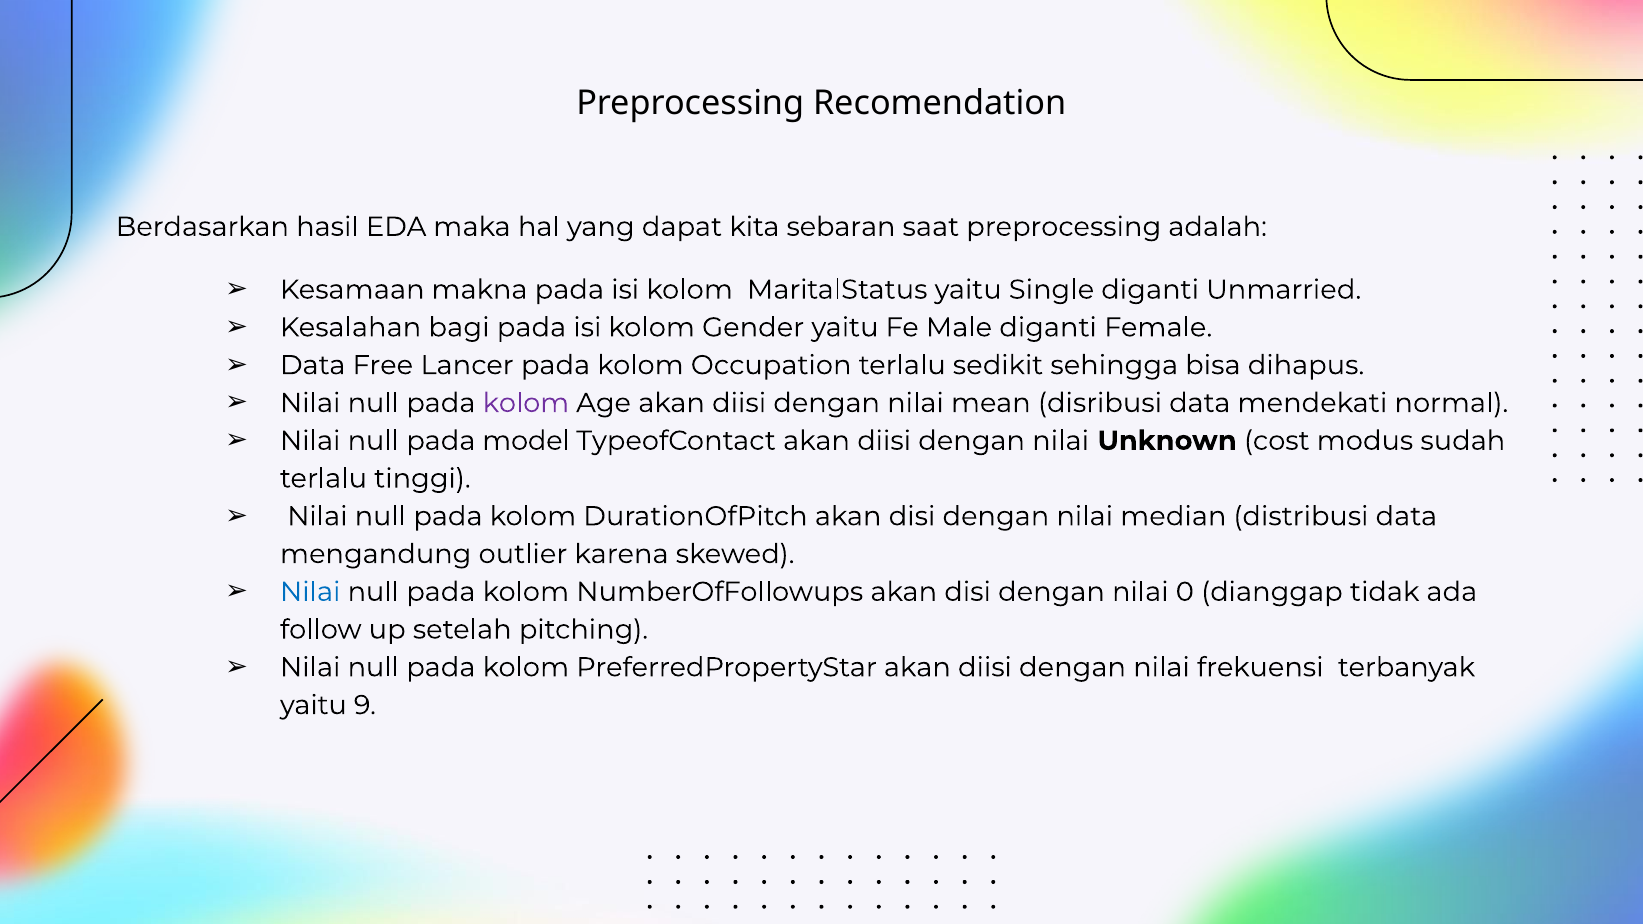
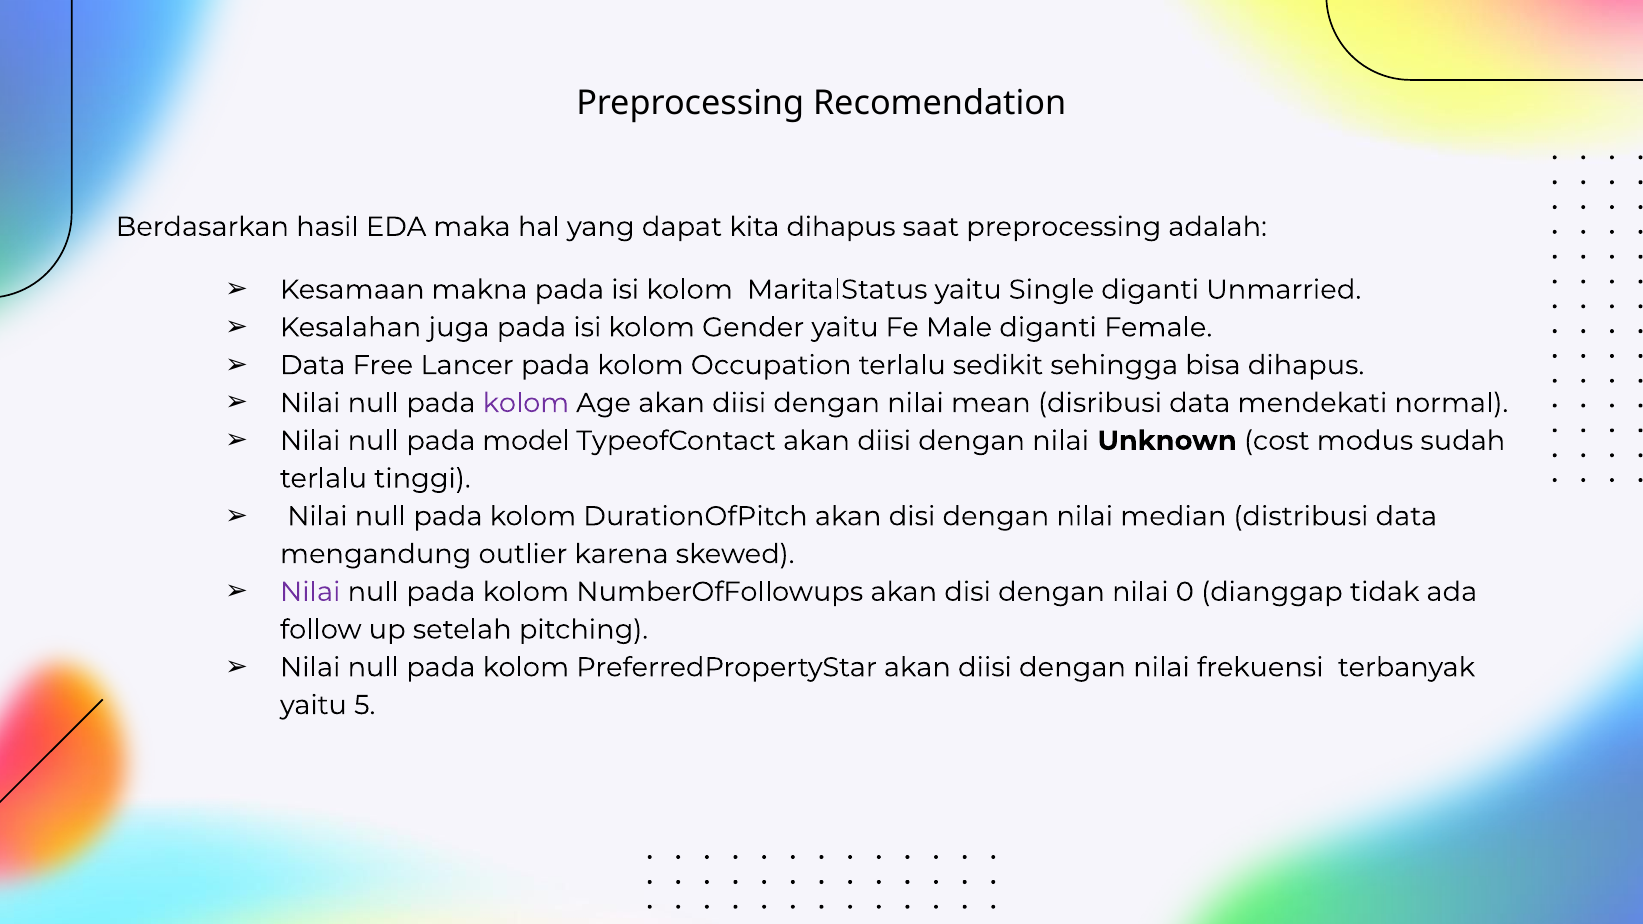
kita sebaran: sebaran -> dihapus
bagi: bagi -> juga
Nilai at (310, 592) colour: blue -> purple
9: 9 -> 5
